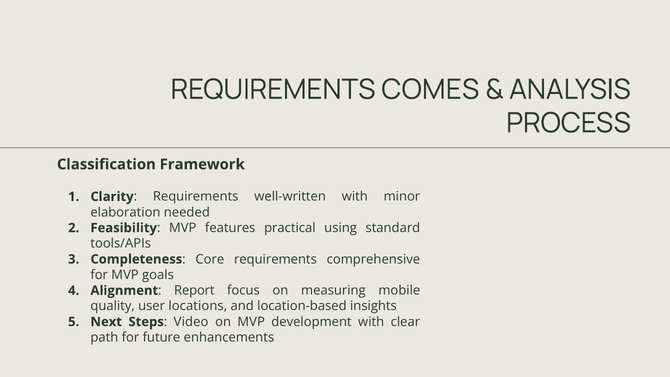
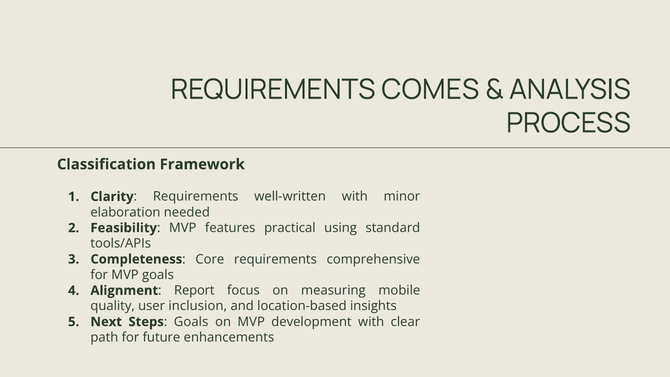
locations: locations -> inclusion
Steps Video: Video -> Goals
